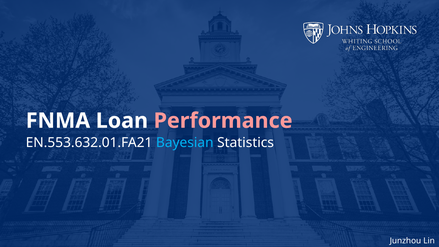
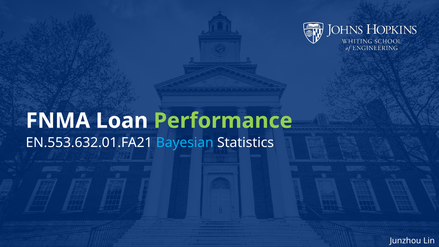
Performance colour: pink -> light green
